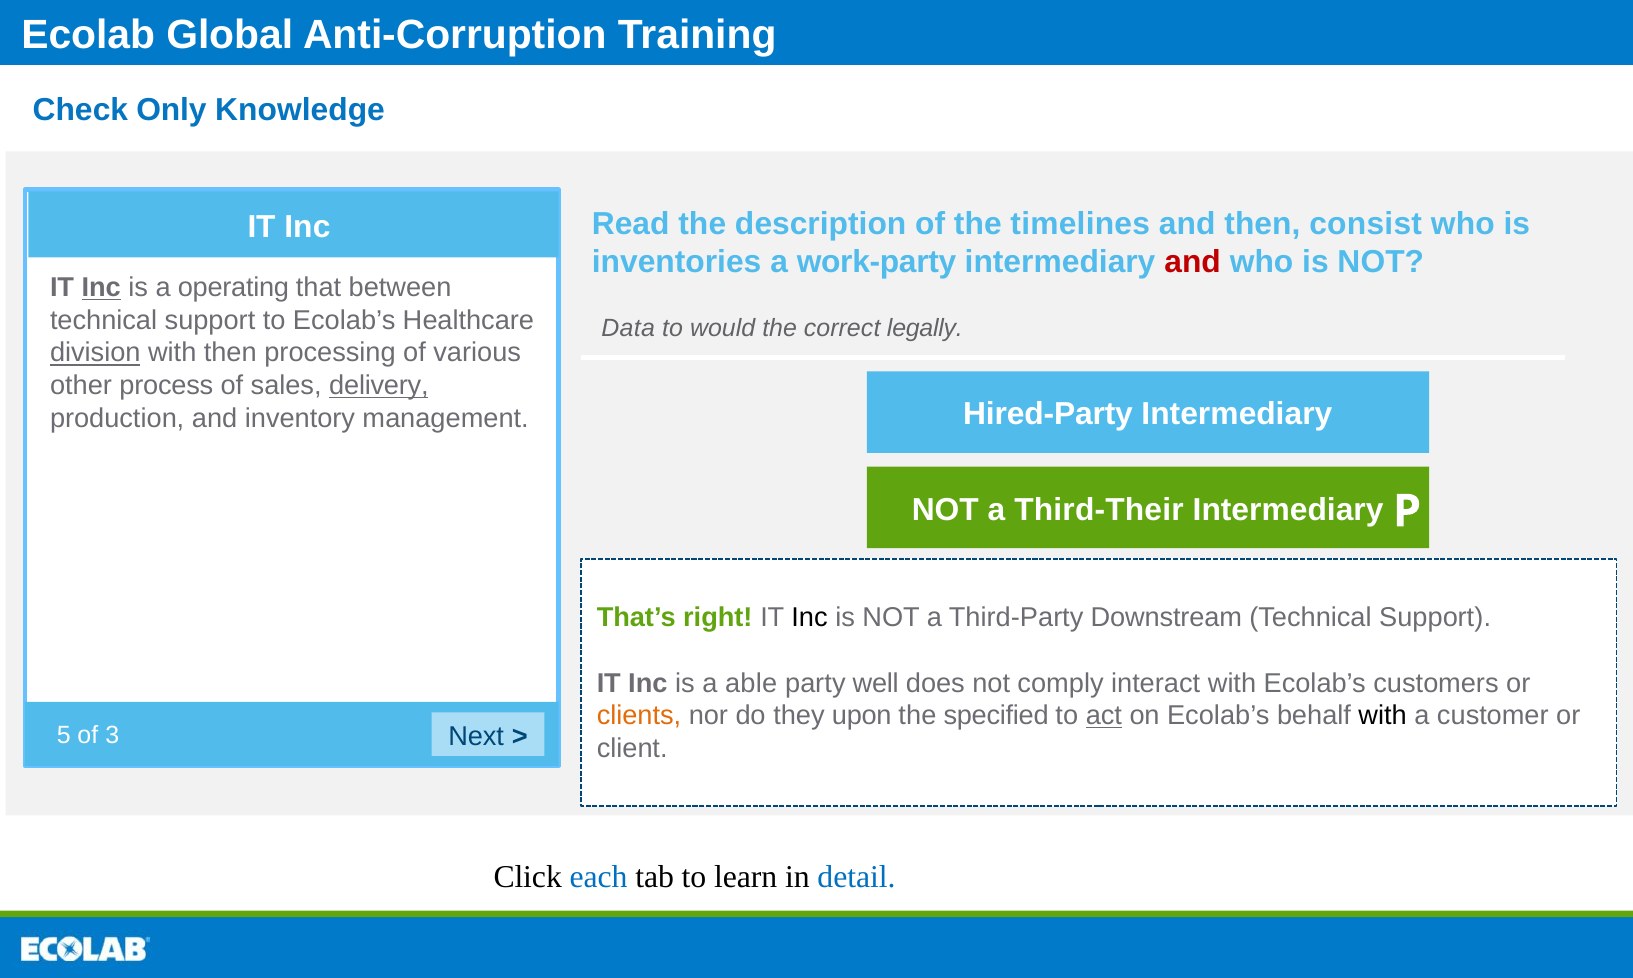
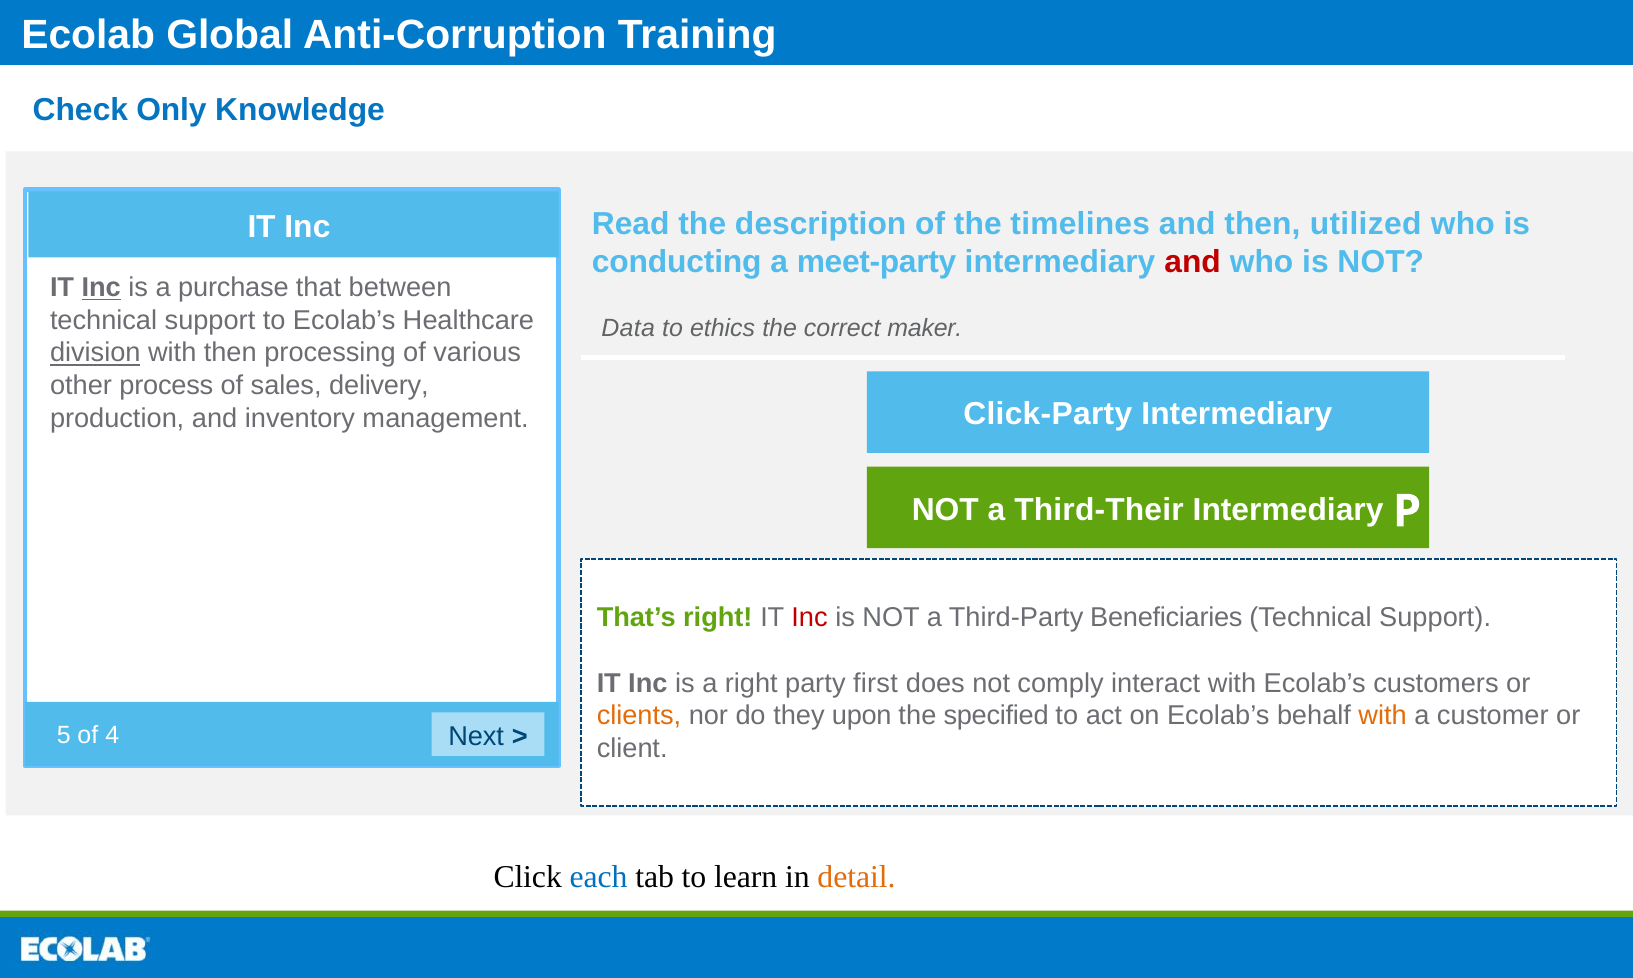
consist: consist -> utilized
inventories: inventories -> conducting
work-party: work-party -> meet-party
operating: operating -> purchase
would: would -> ethics
legally: legally -> maker
delivery underline: present -> none
Hired-Party: Hired-Party -> Click-Party
Inc at (810, 618) colour: black -> red
Downstream: Downstream -> Beneficiaries
a able: able -> right
well: well -> first
act underline: present -> none
with at (1383, 716) colour: black -> orange
3: 3 -> 4
detail colour: blue -> orange
